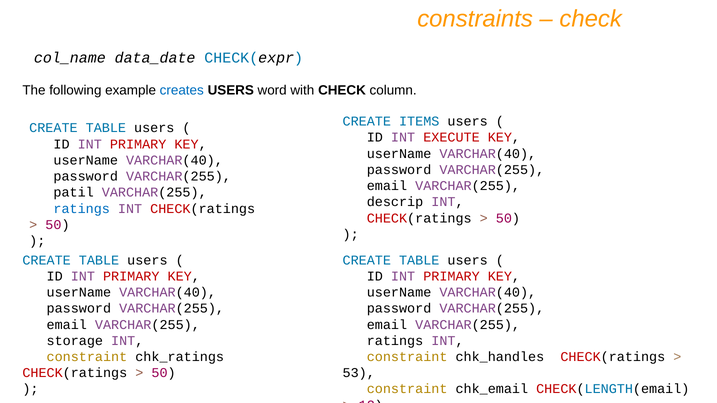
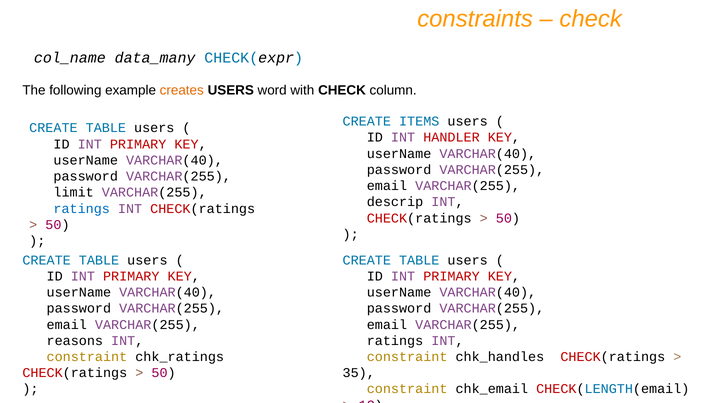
data_date: data_date -> data_many
creates colour: blue -> orange
EXECUTE: EXECUTE -> HANDLER
patil: patil -> limit
storage: storage -> reasons
53: 53 -> 35
